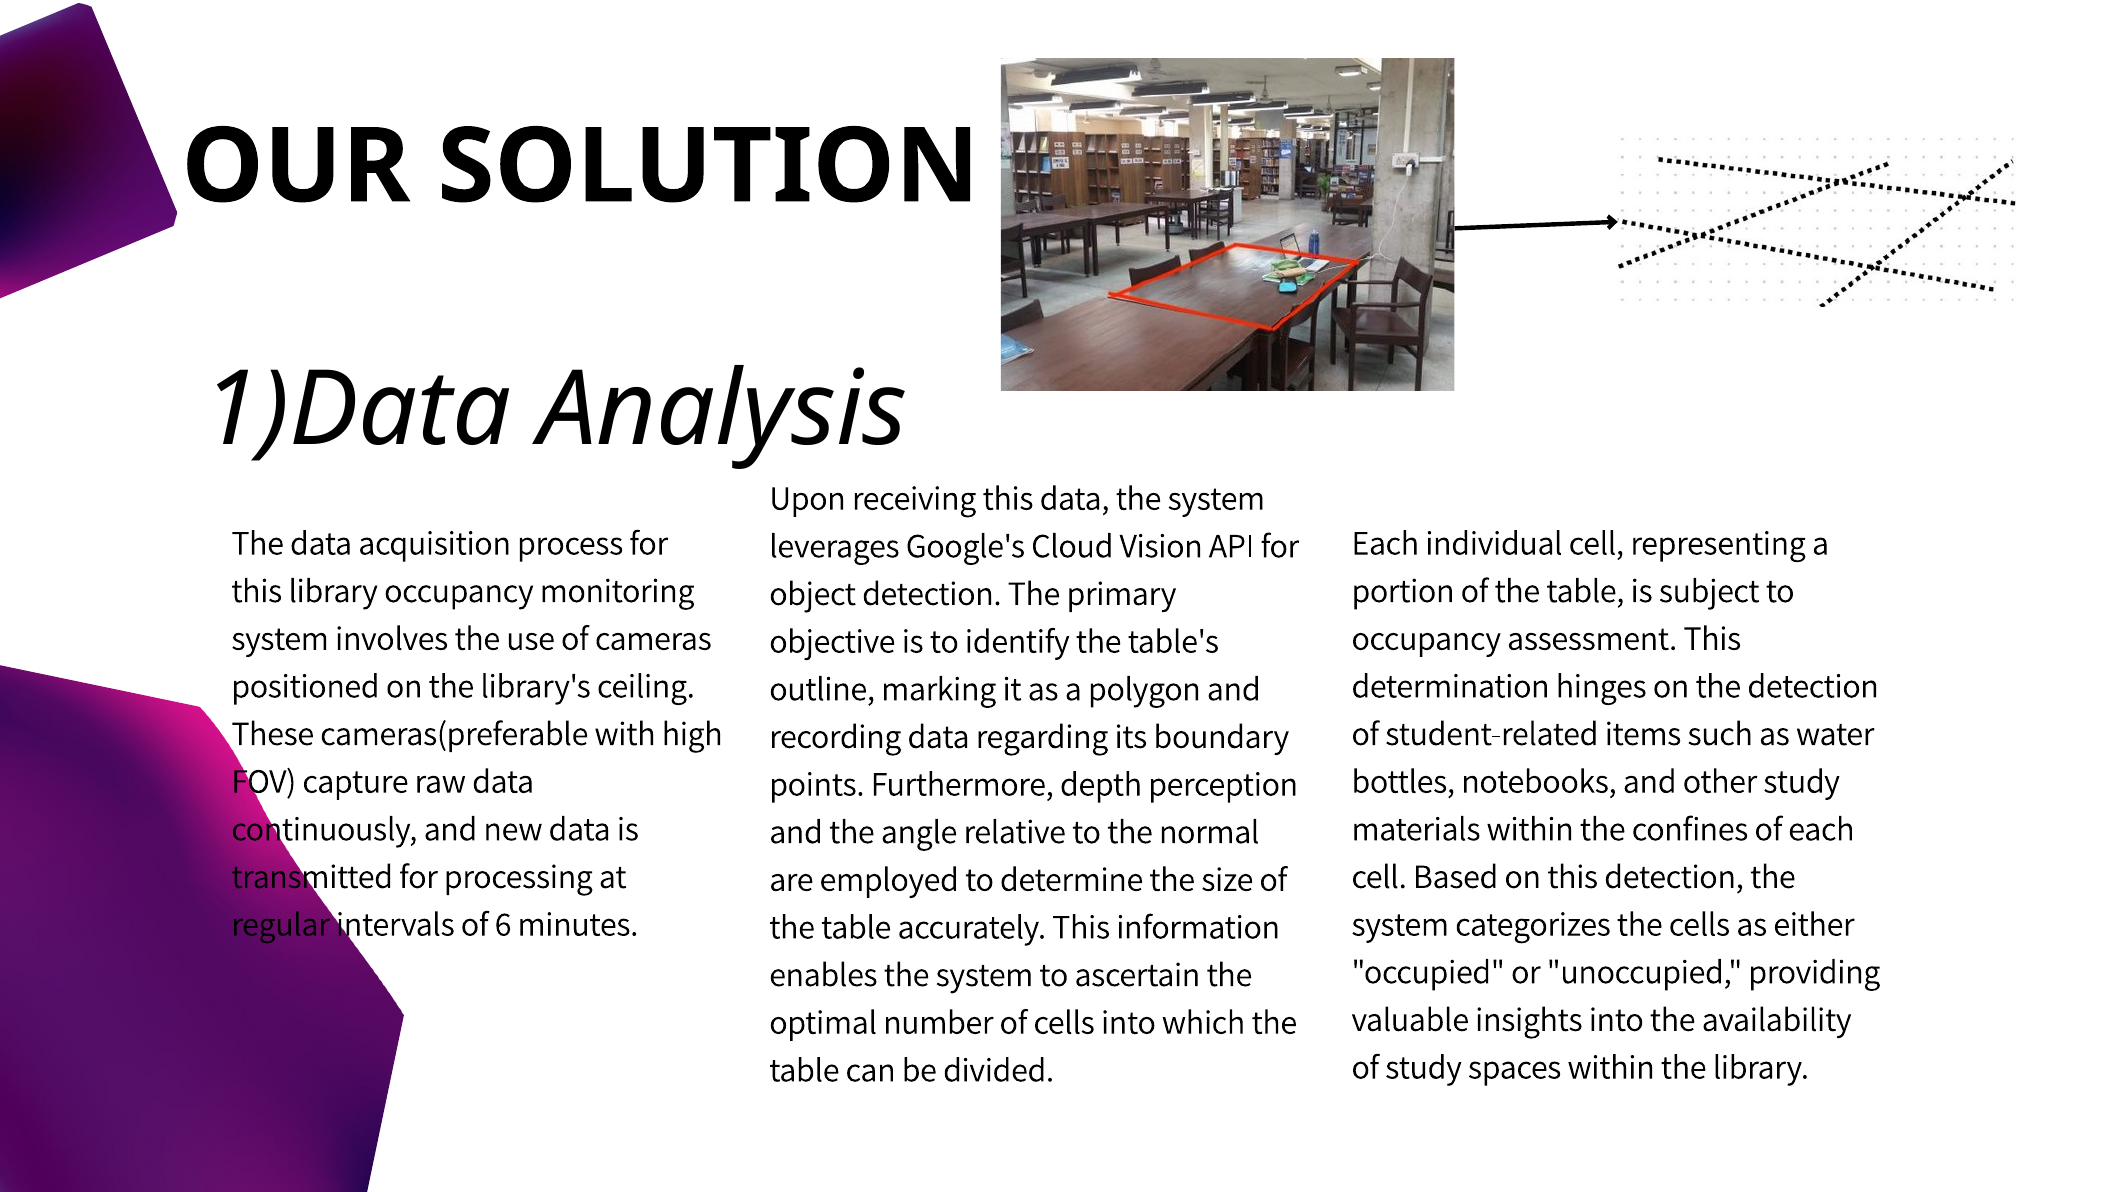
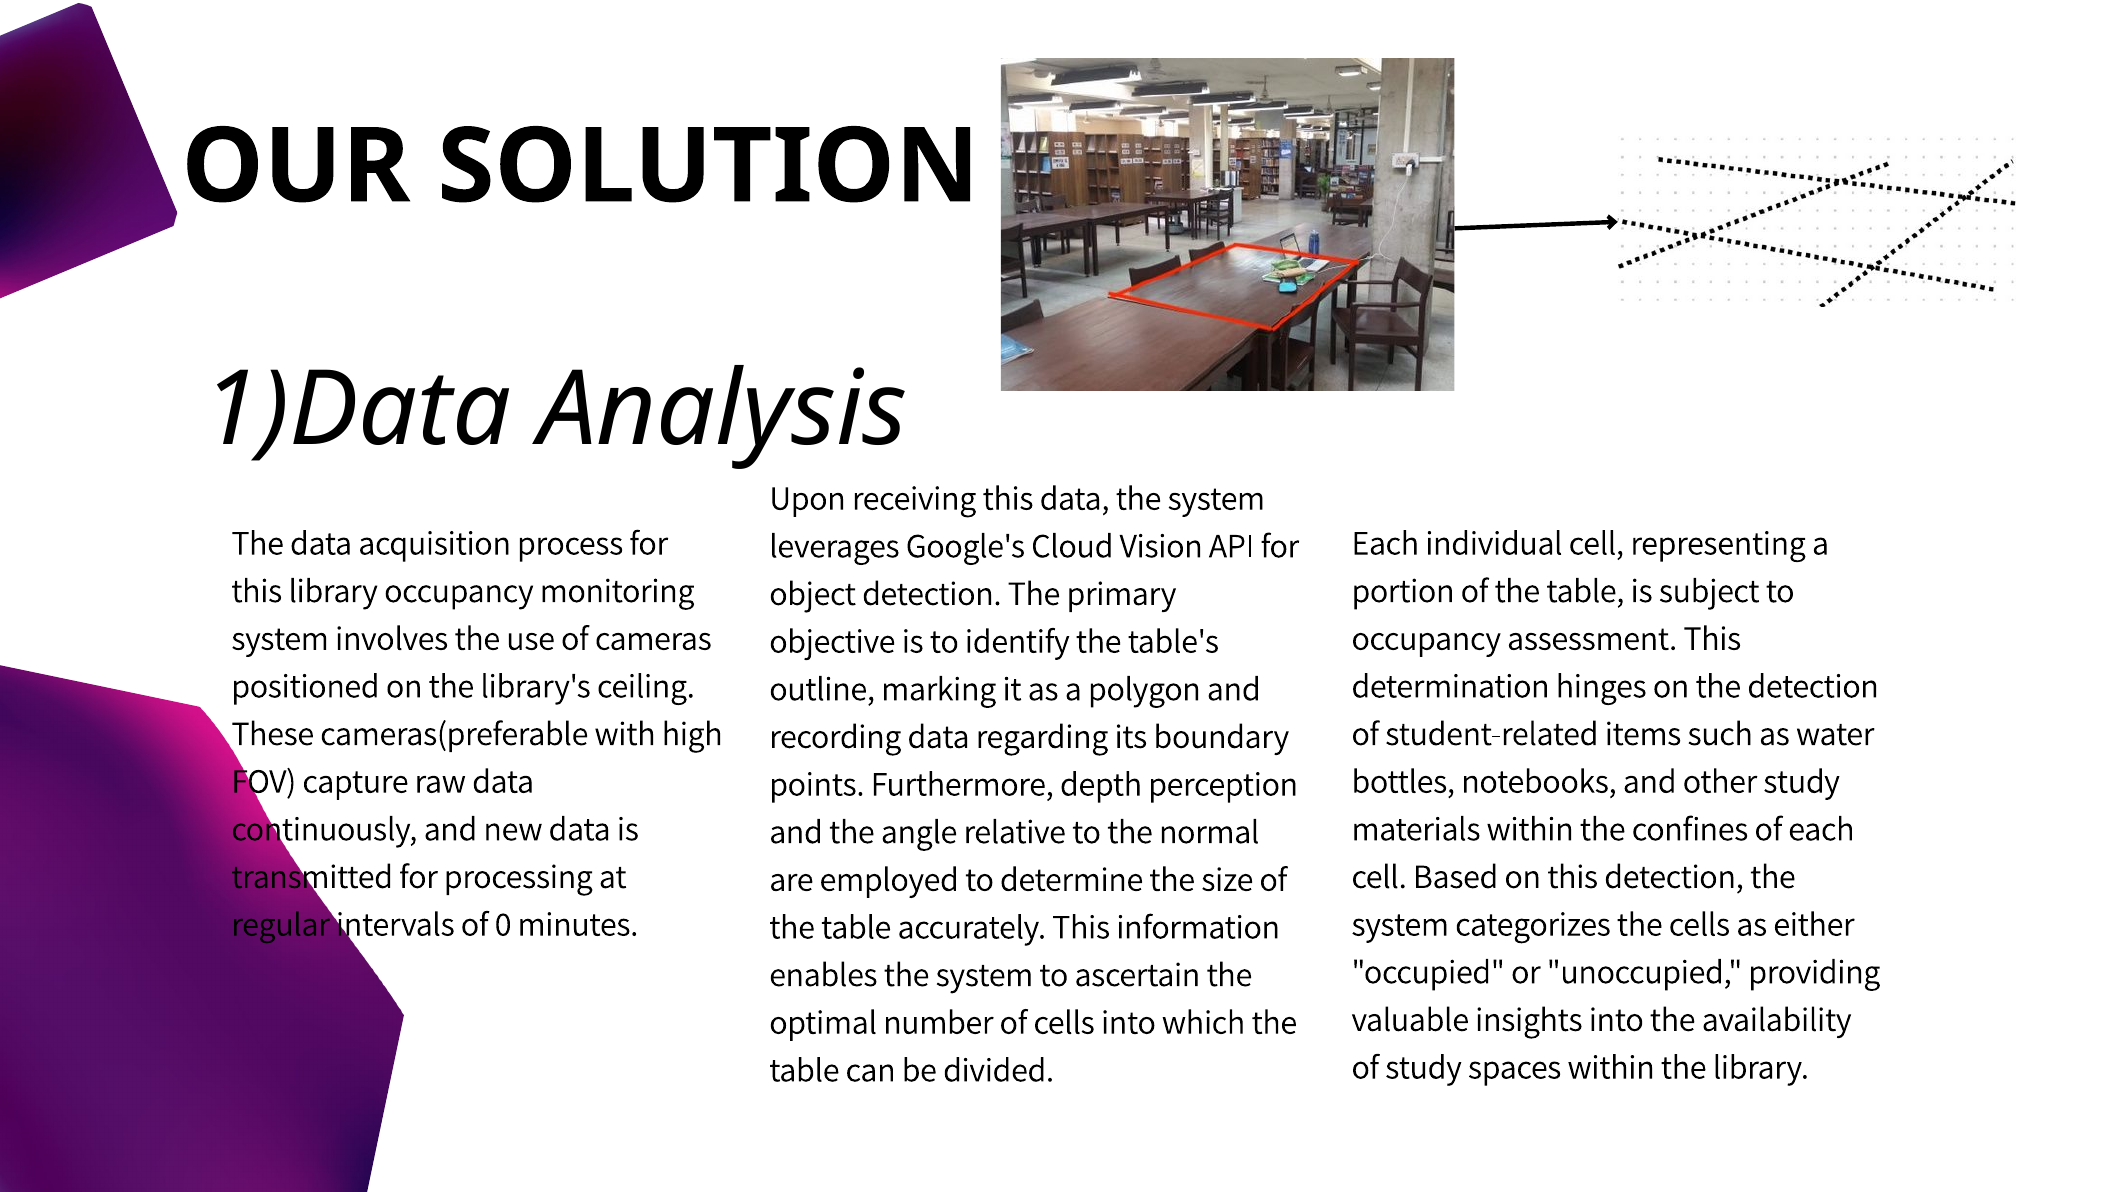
6: 6 -> 0
